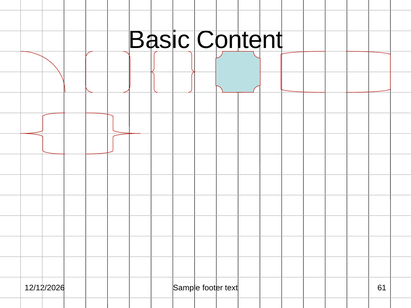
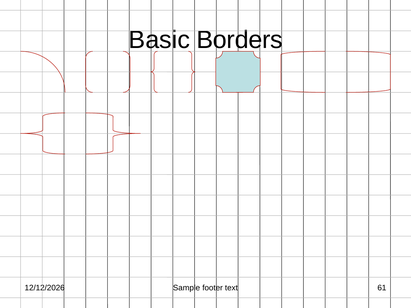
Content: Content -> Borders
